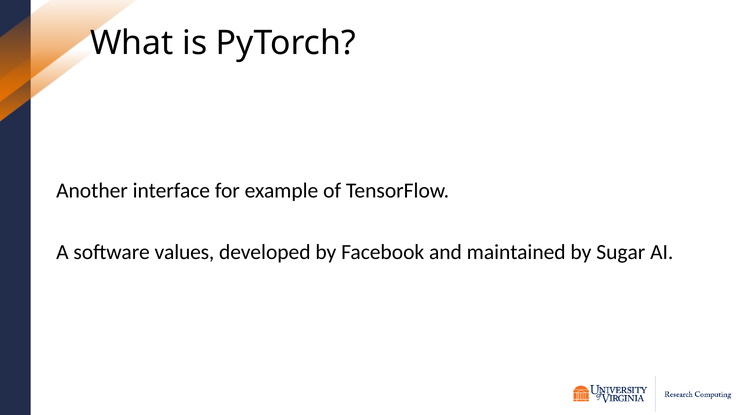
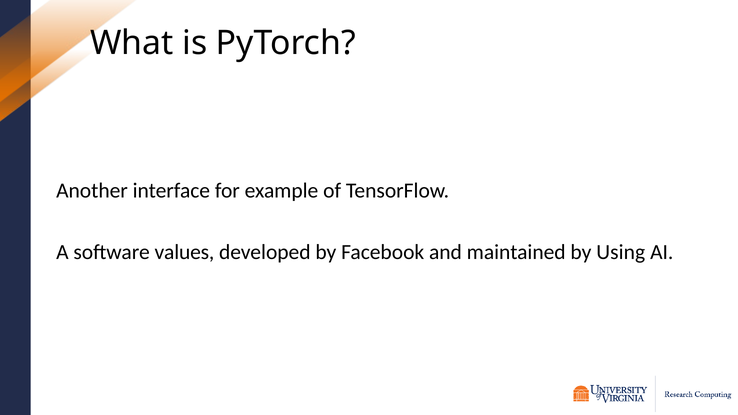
Sugar: Sugar -> Using
